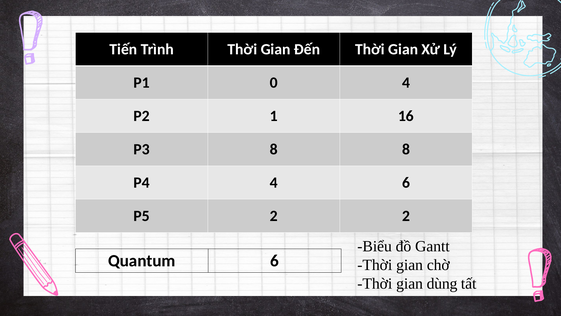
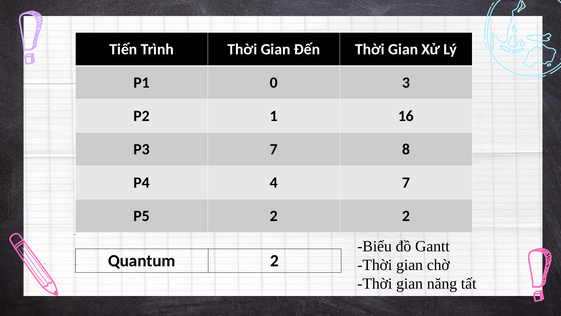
0 4: 4 -> 3
P3 8: 8 -> 7
4 6: 6 -> 7
Quantum 6: 6 -> 2
dùng: dùng -> năng
